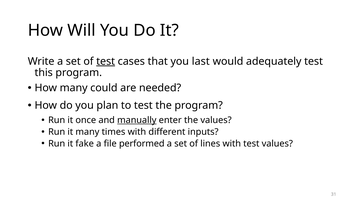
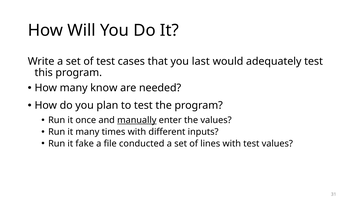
test at (106, 62) underline: present -> none
could: could -> know
performed: performed -> conducted
